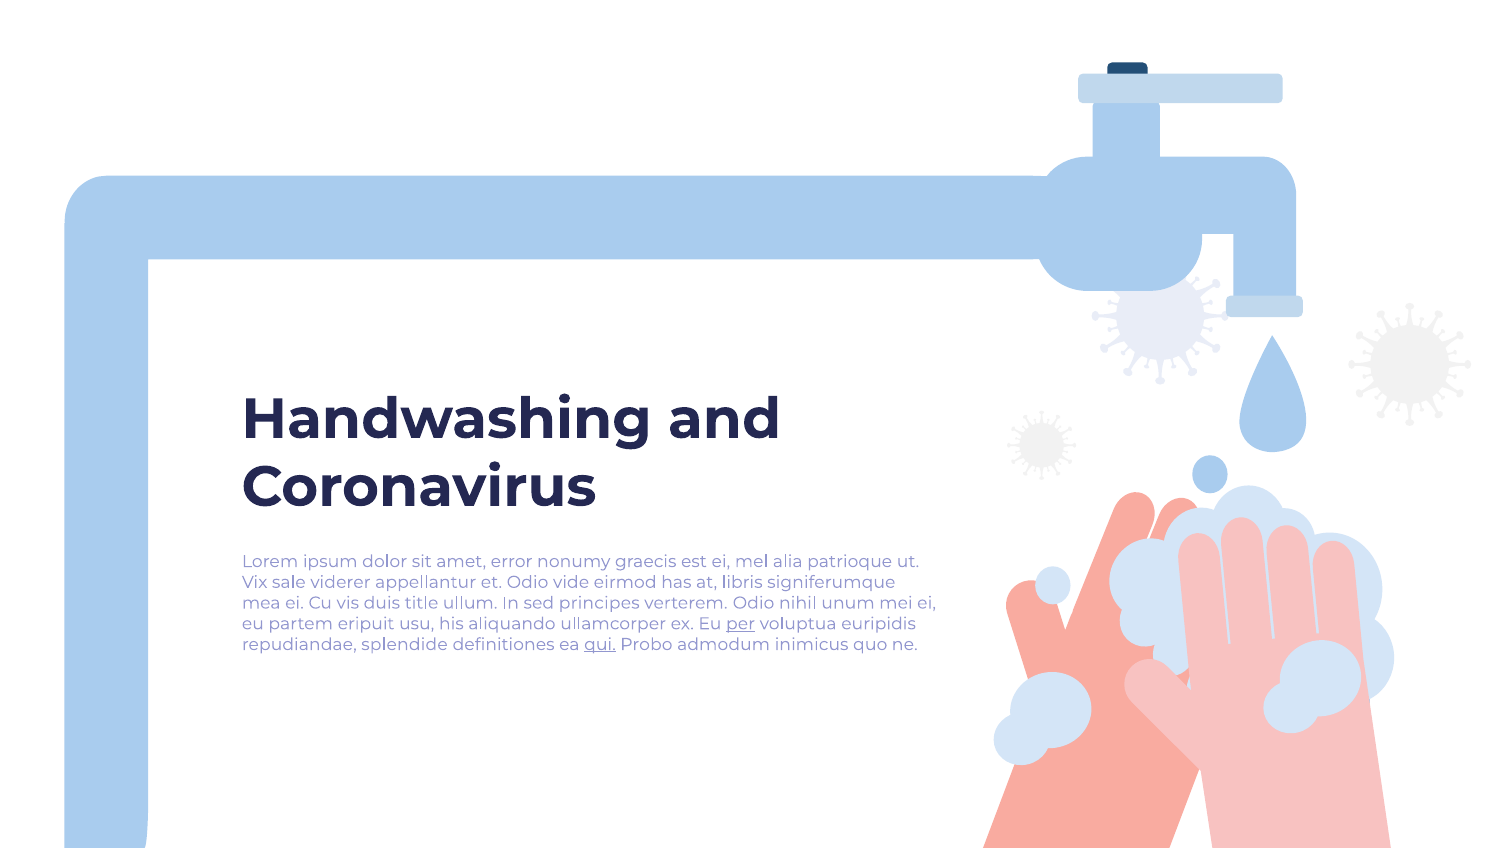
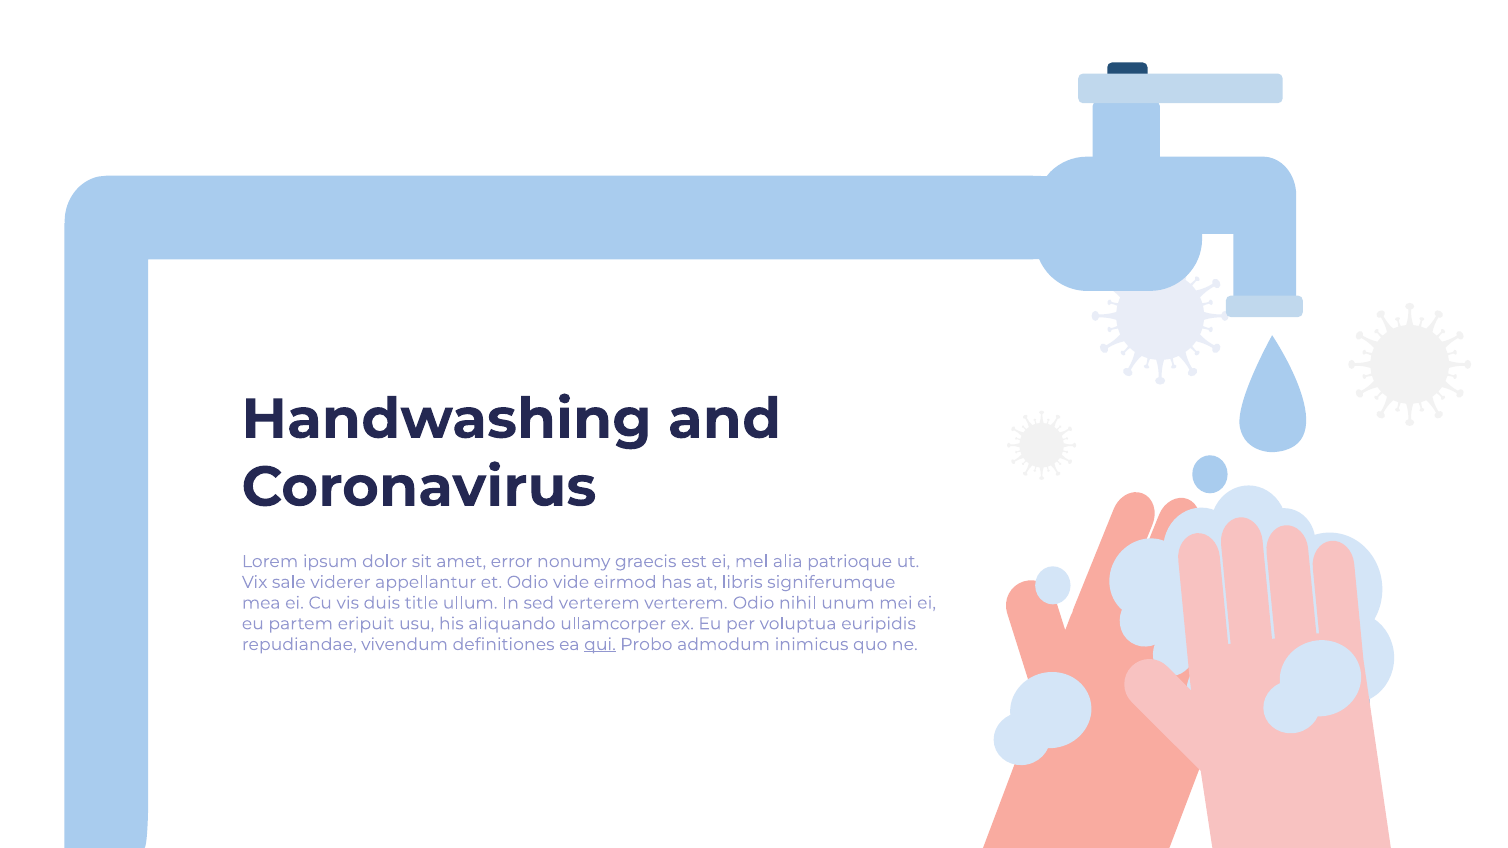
sed principes: principes -> verterem
per underline: present -> none
splendide: splendide -> vivendum
